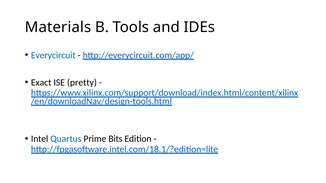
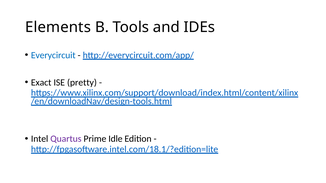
Materials: Materials -> Elements
Quartus colour: blue -> purple
Bits: Bits -> Idle
